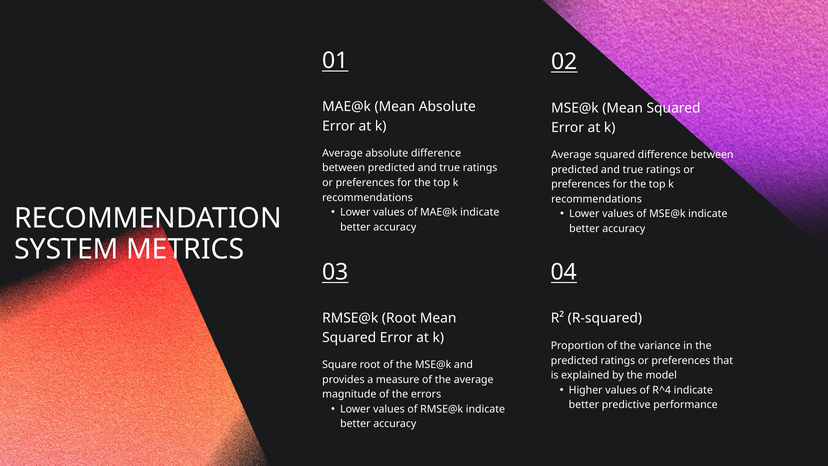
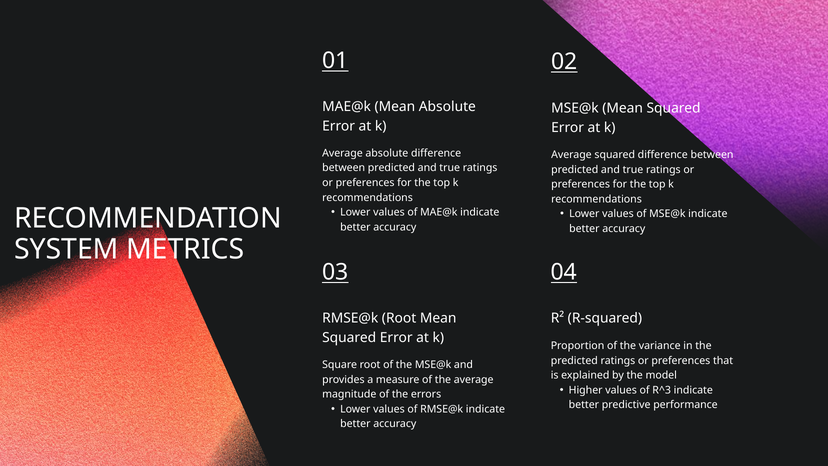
R^4: R^4 -> R^3
